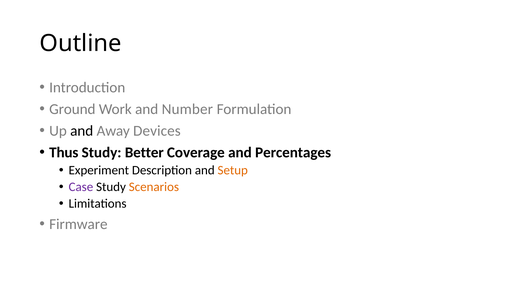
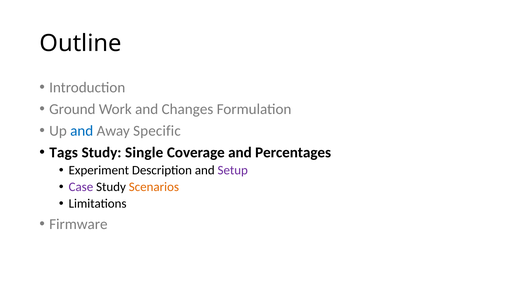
Number: Number -> Changes
and at (82, 131) colour: black -> blue
Devices: Devices -> Specific
Thus: Thus -> Tags
Better: Better -> Single
Setup colour: orange -> purple
